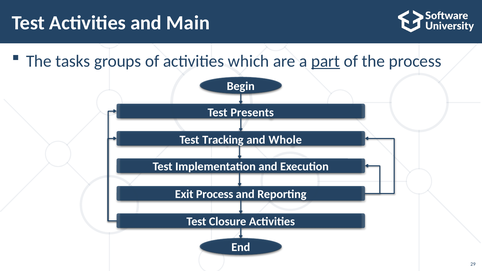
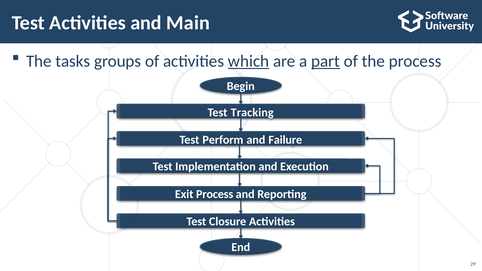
which underline: none -> present
Presents: Presents -> Tracking
Tracking: Tracking -> Perform
Whole: Whole -> Failure
